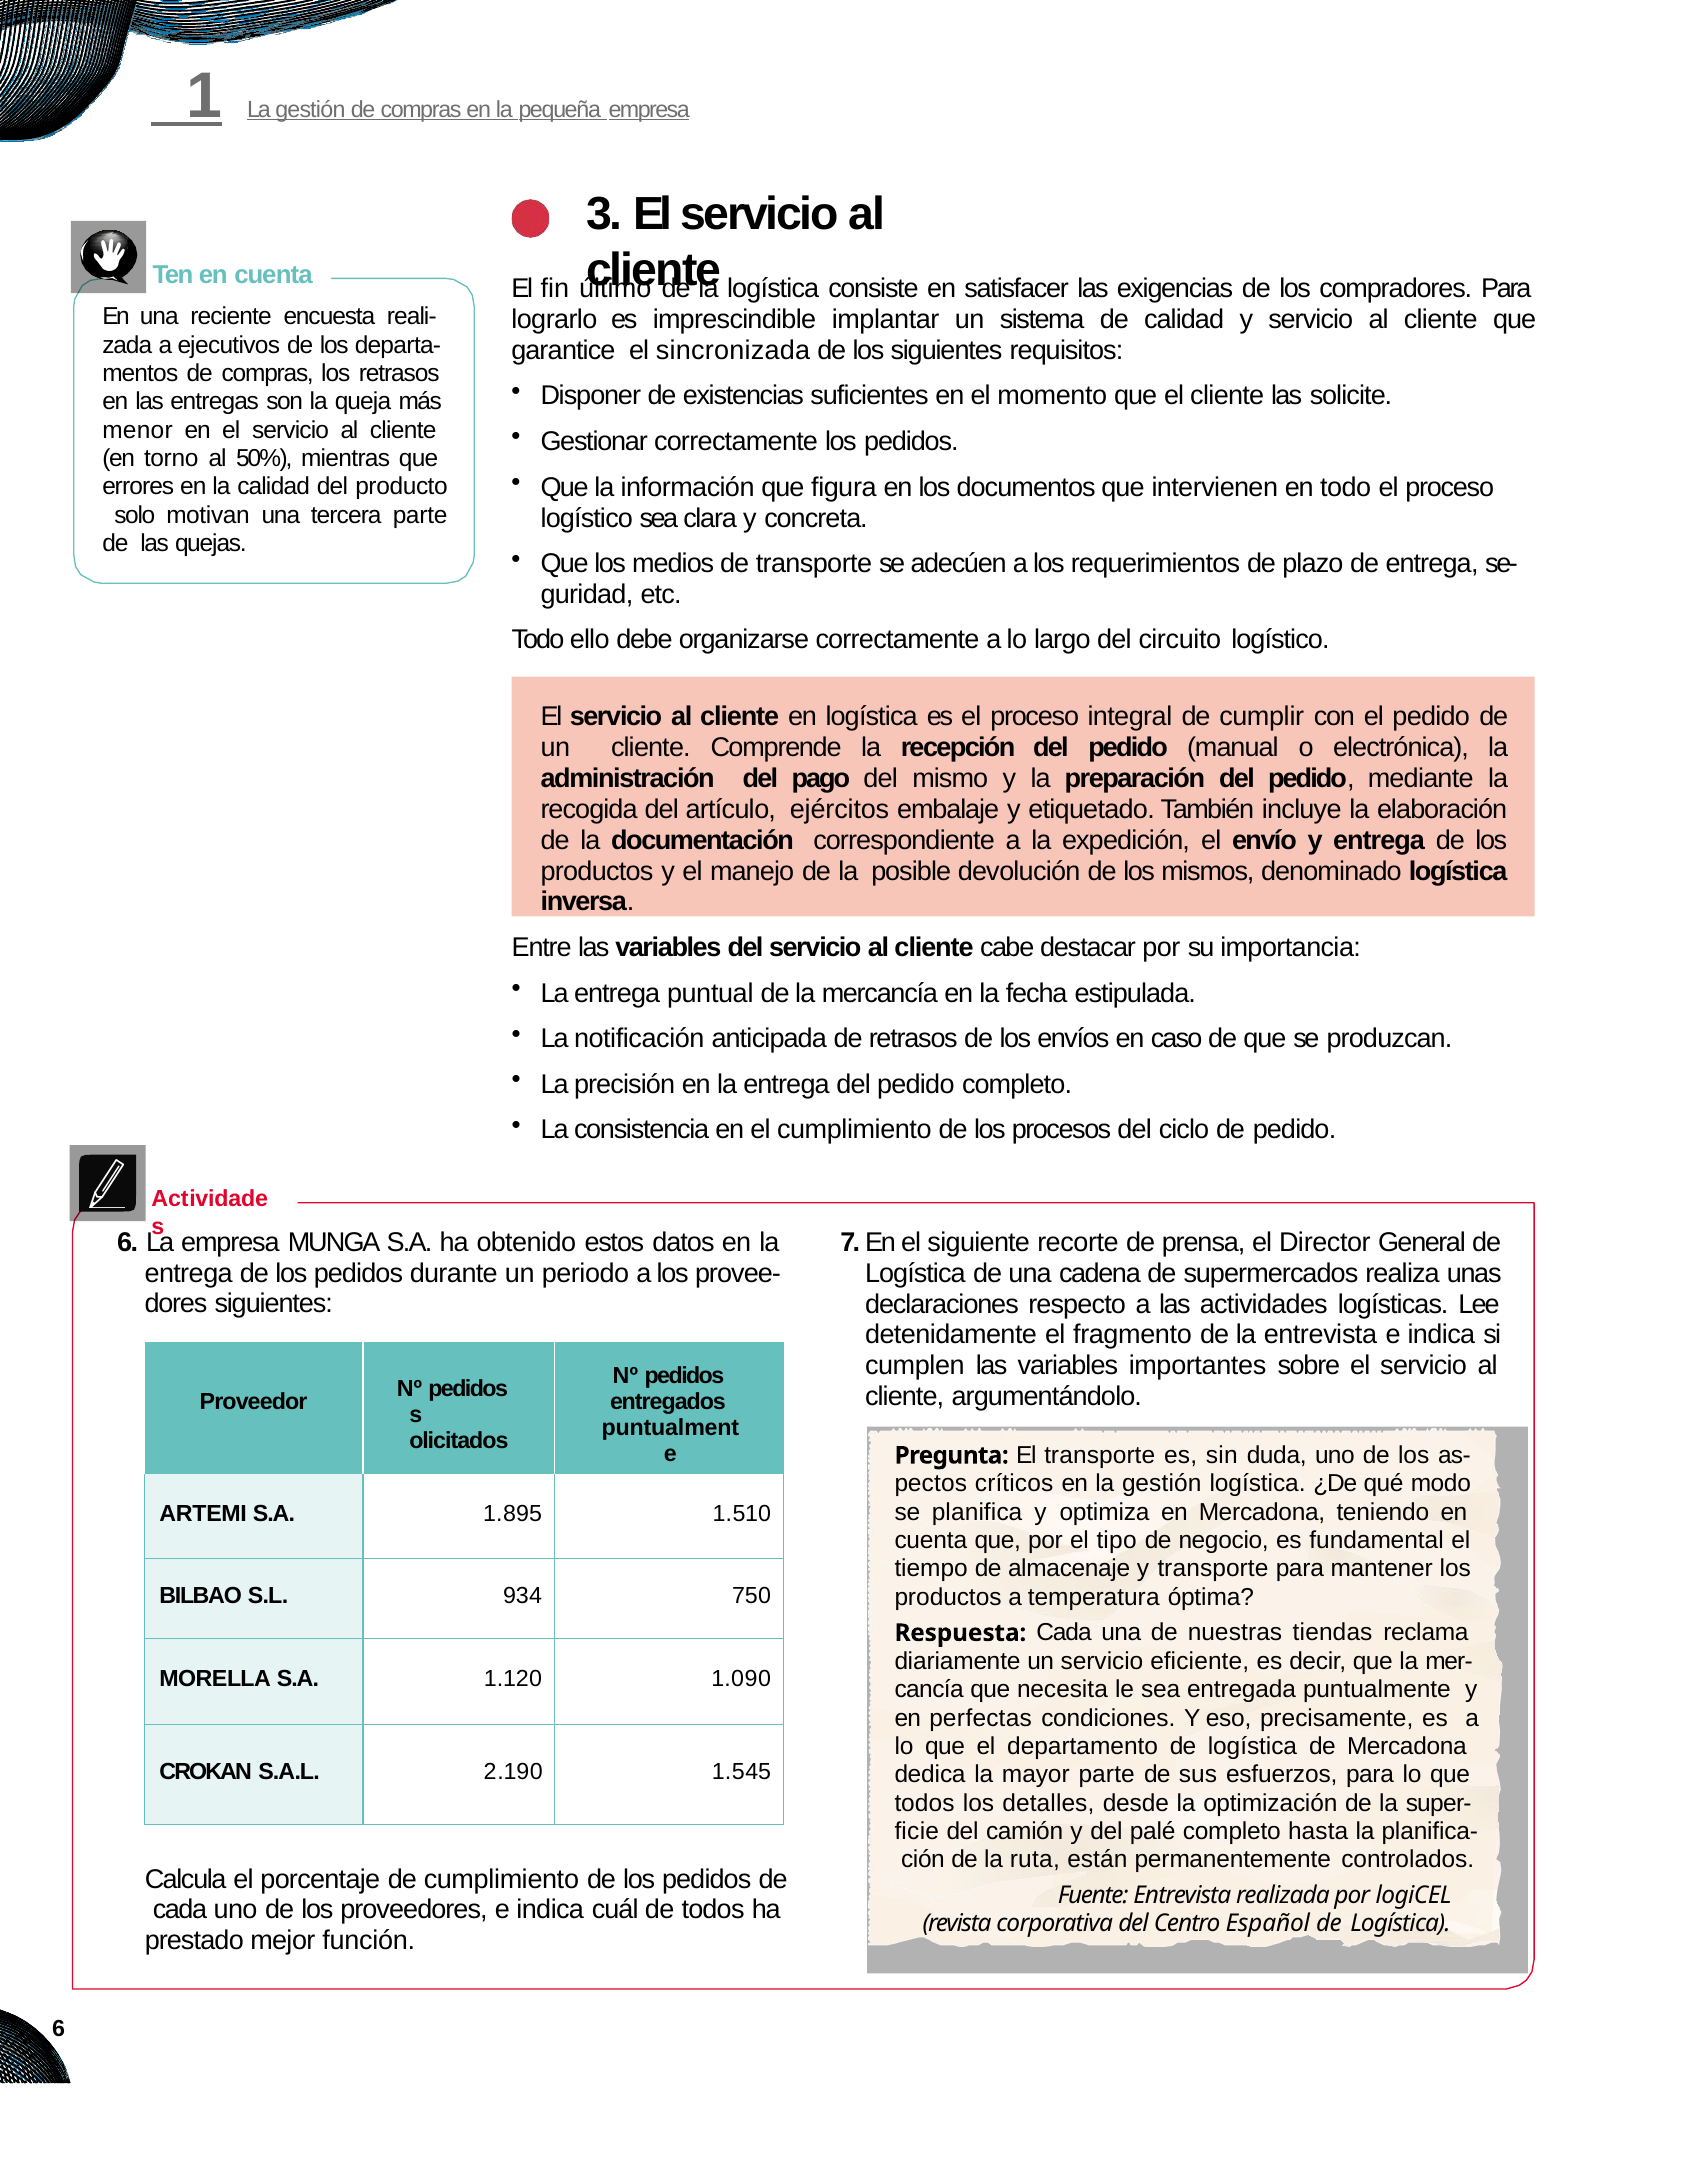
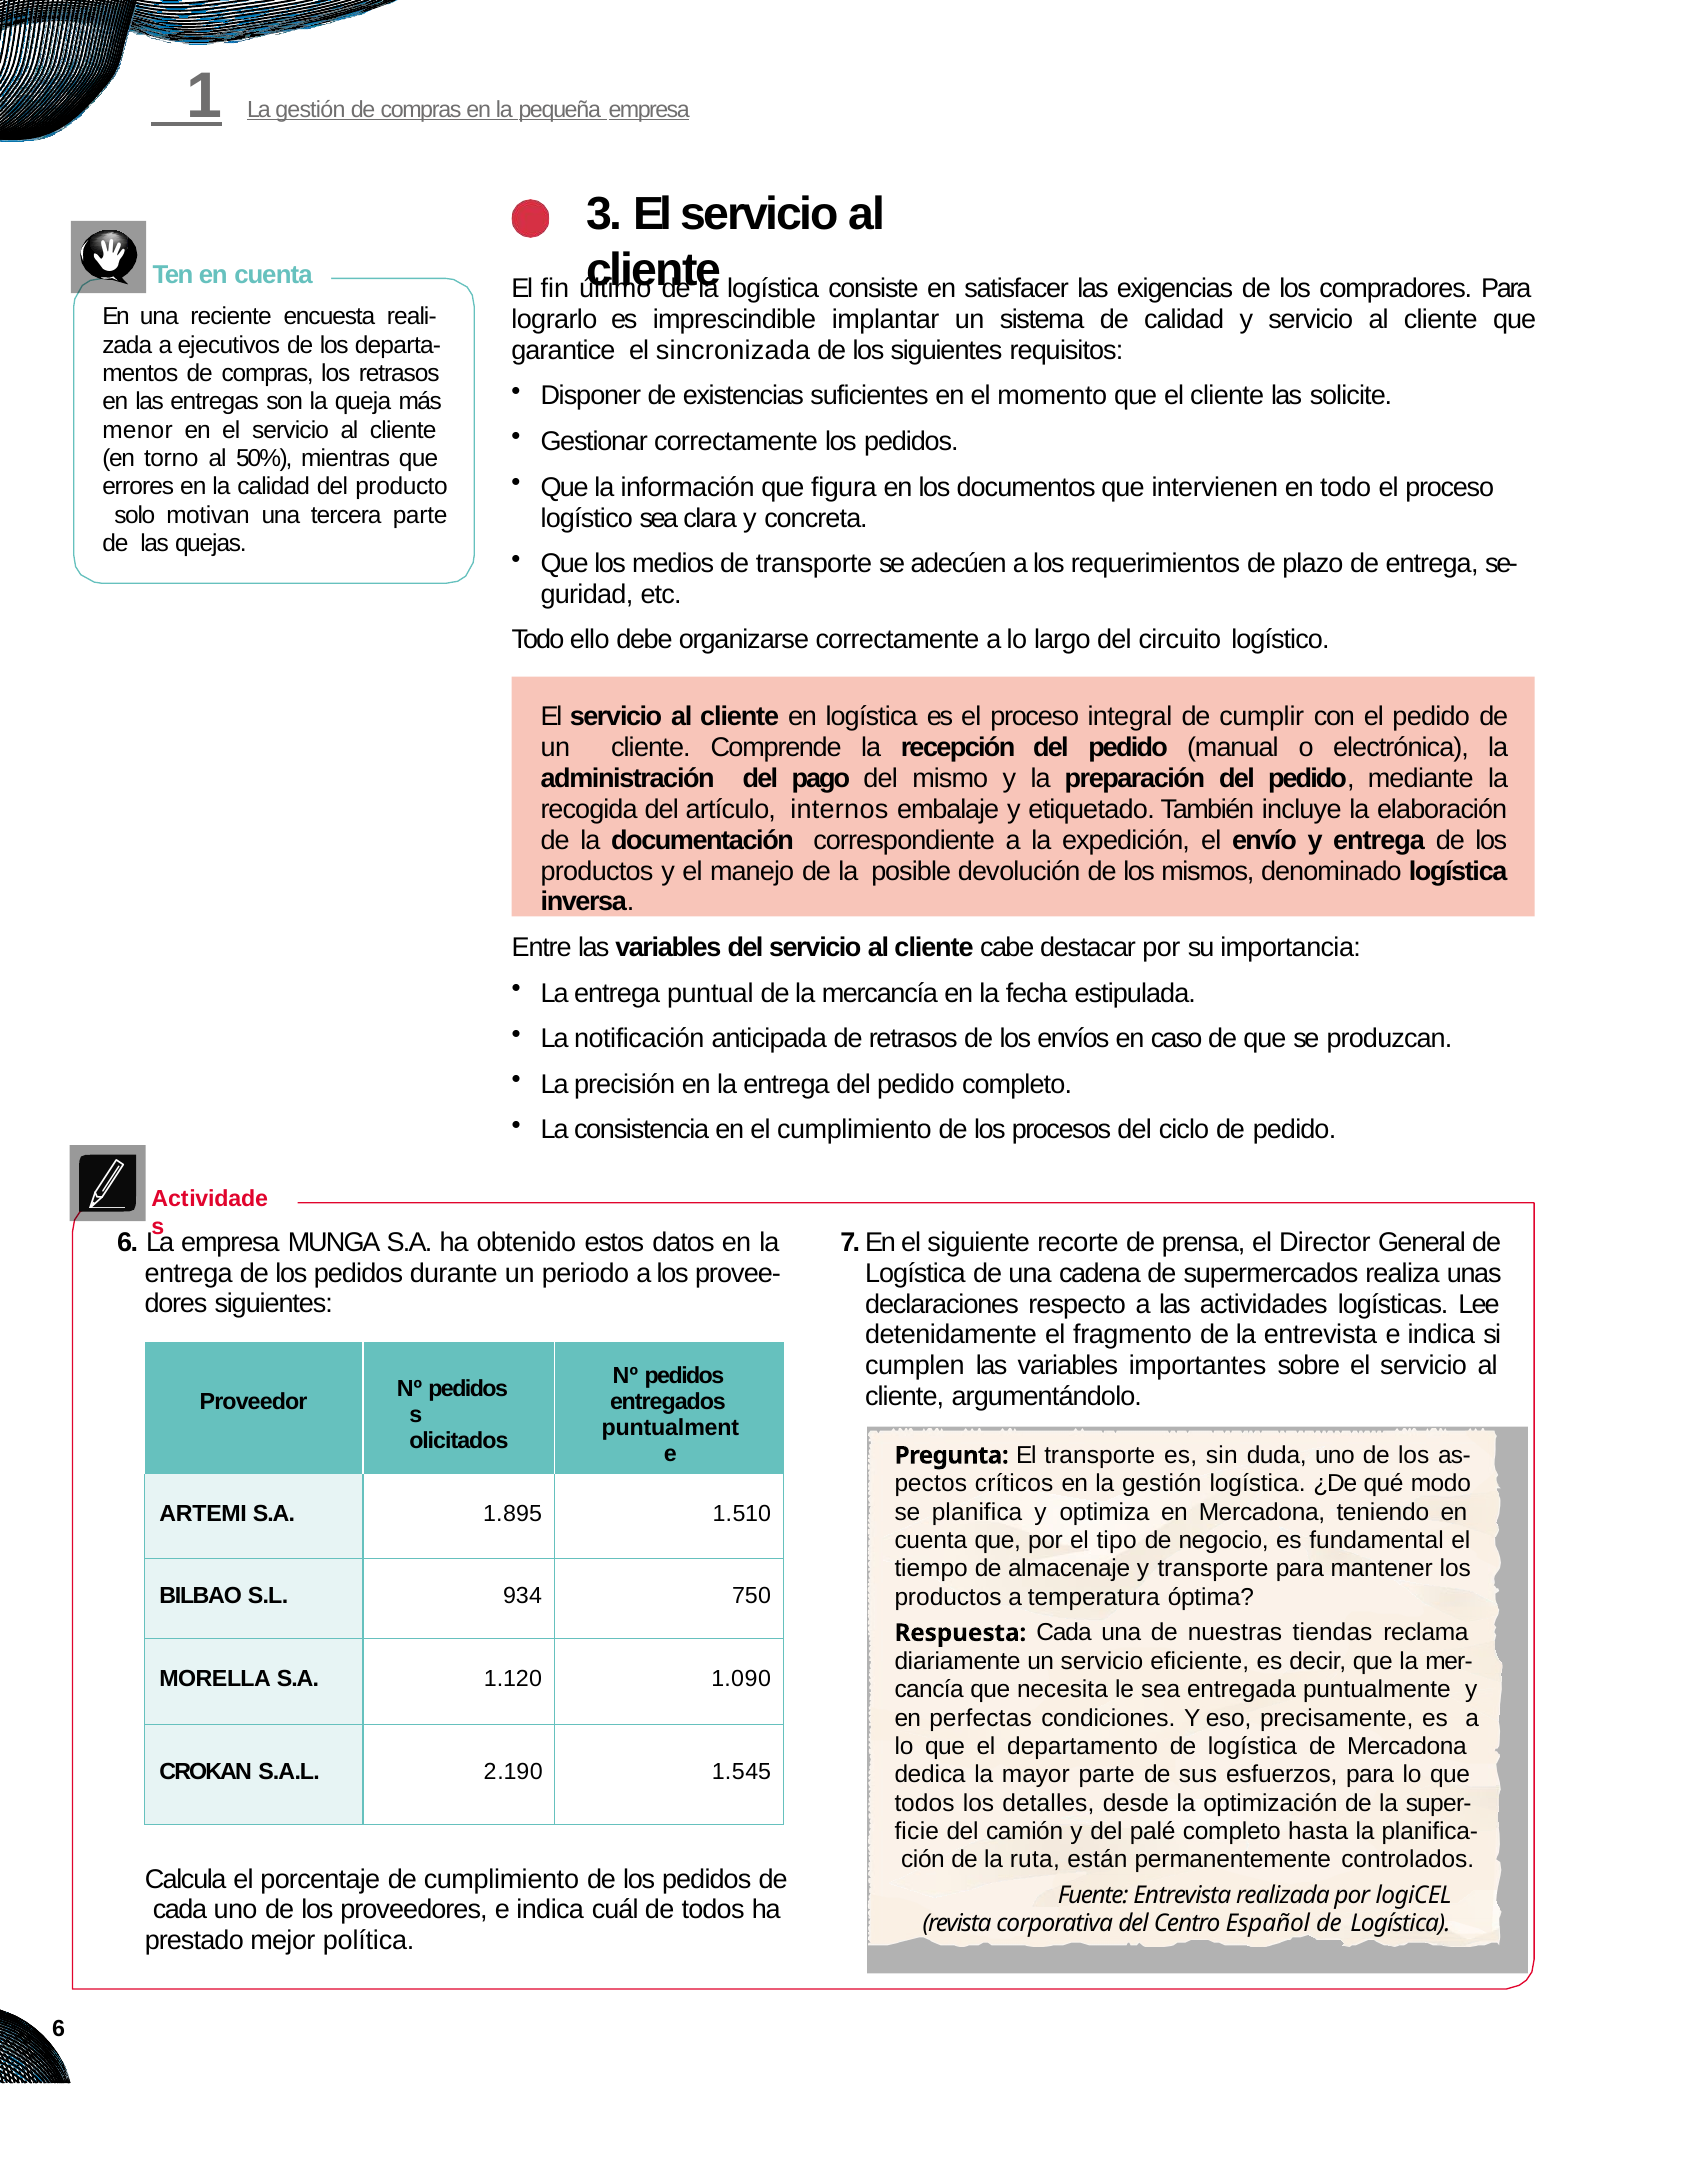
ejércitos: ejércitos -> internos
función: función -> política
